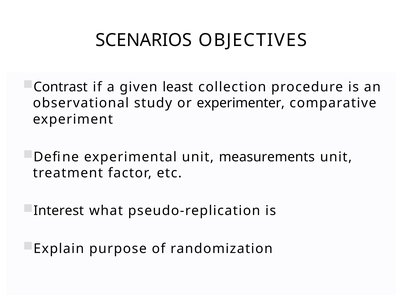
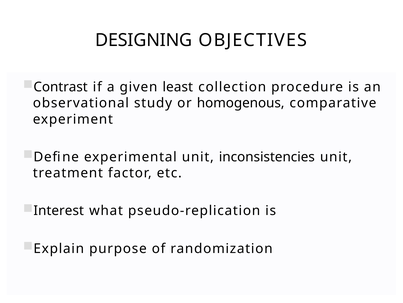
SCENARIOS: SCENARIOS -> DESIGNING
experimenter: experimenter -> homogenous
measurements: measurements -> inconsistencies
